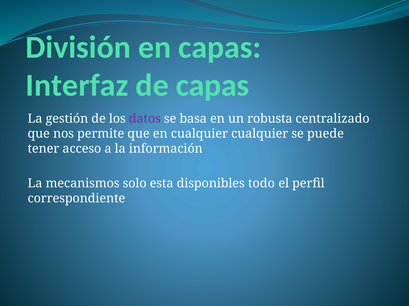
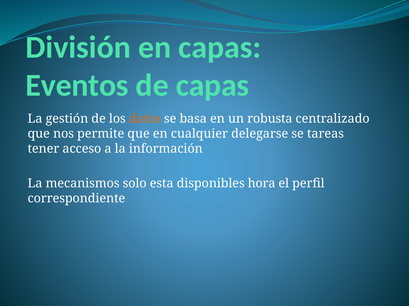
Interfaz: Interfaz -> Eventos
datos colour: purple -> orange
cualquier cualquier: cualquier -> delegarse
puede: puede -> tareas
todo: todo -> hora
